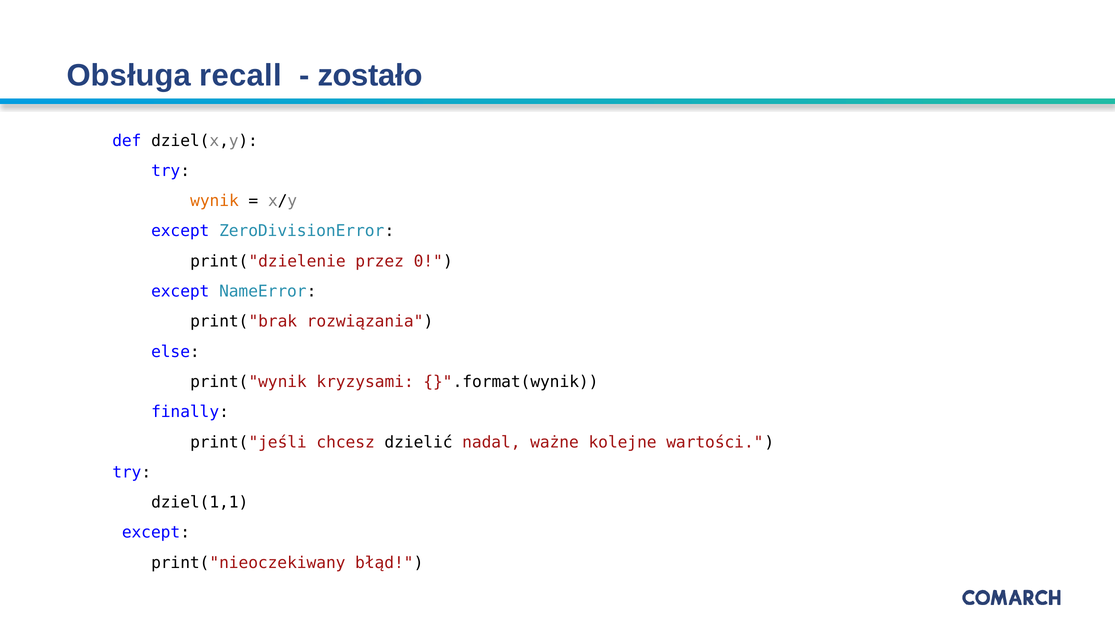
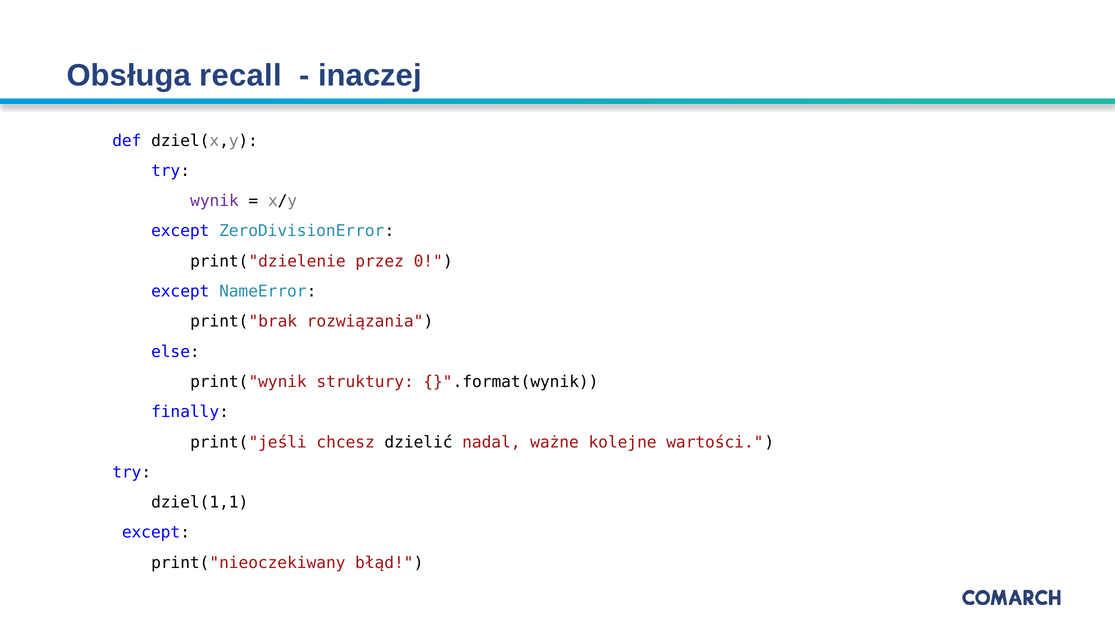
zostało: zostało -> inaczej
wynik colour: orange -> purple
kryzysami: kryzysami -> struktury
